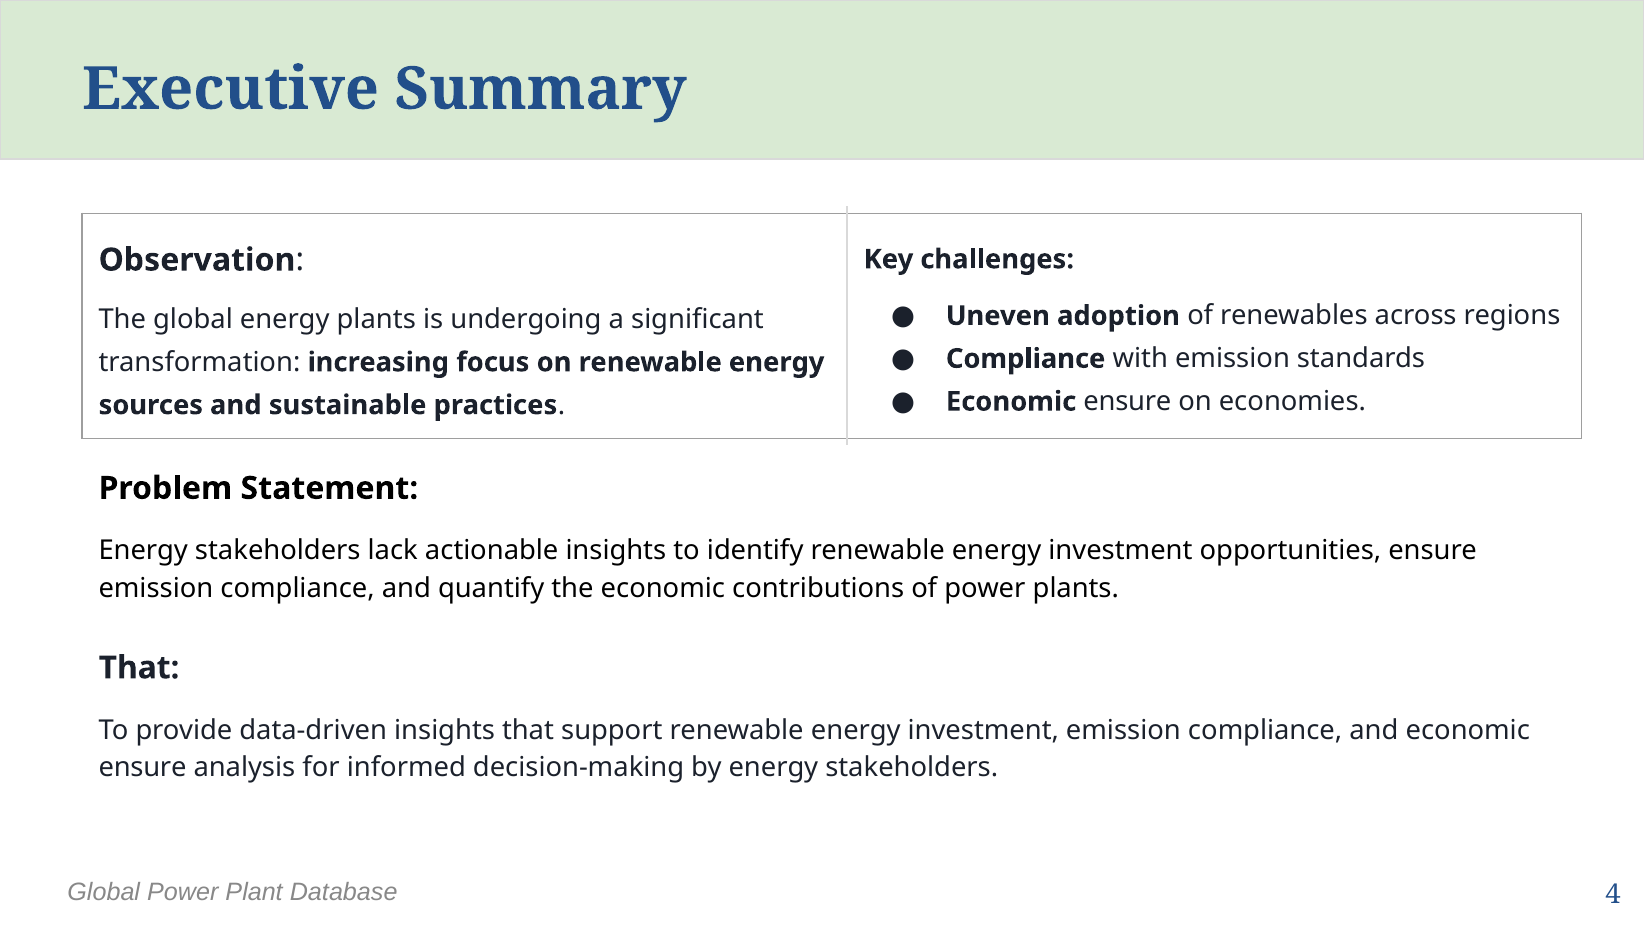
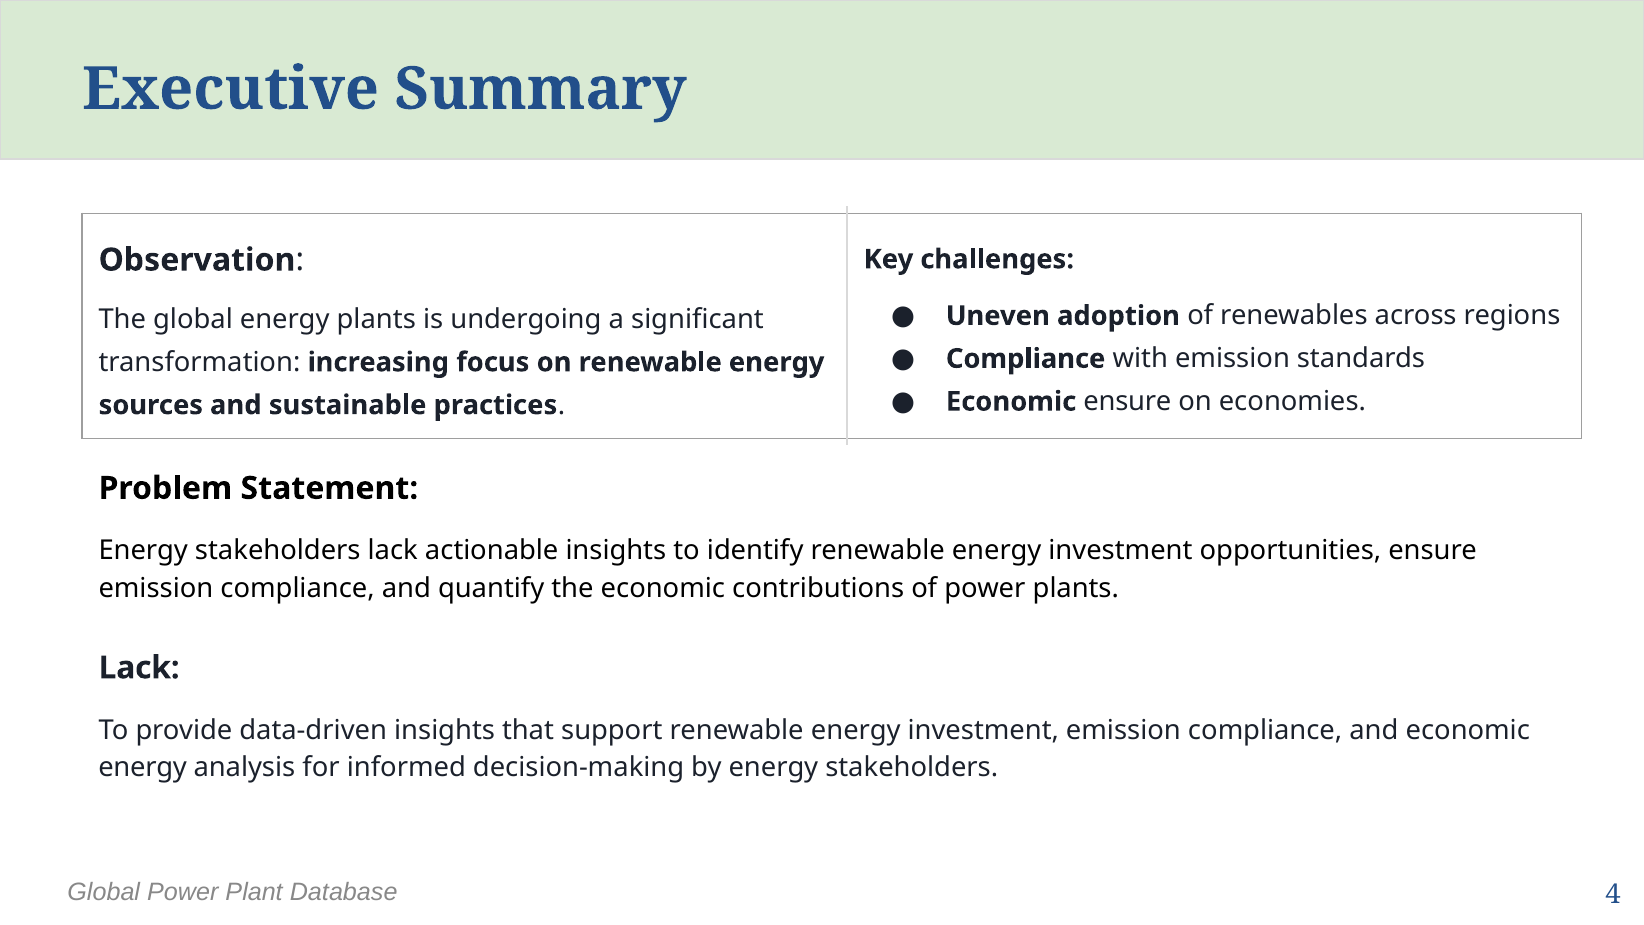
That at (139, 668): That -> Lack
ensure at (143, 768): ensure -> energy
